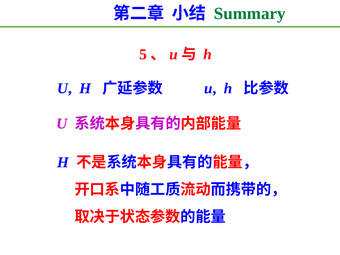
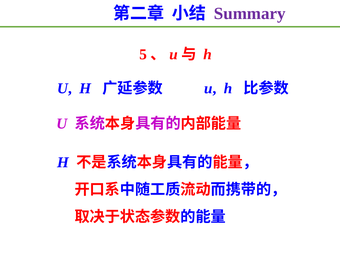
Summary colour: green -> purple
